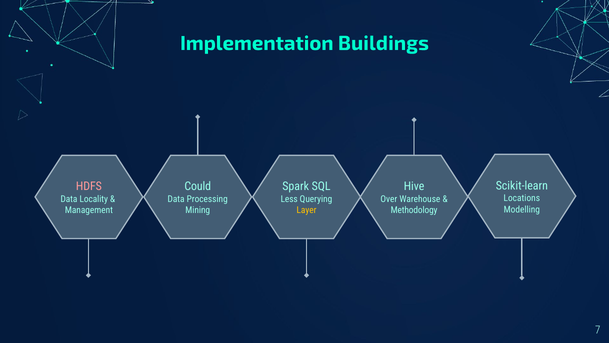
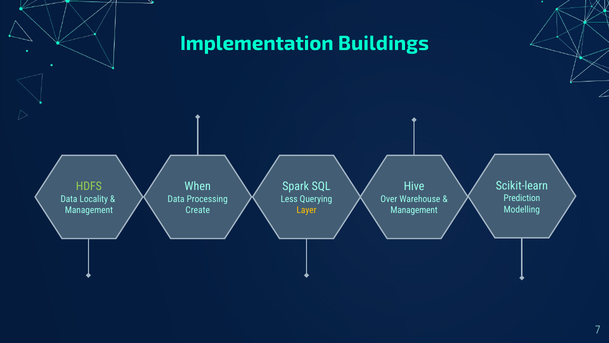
HDFS colour: pink -> light green
Could: Could -> When
Locations: Locations -> Prediction
Mining: Mining -> Create
Methodology at (414, 210): Methodology -> Management
